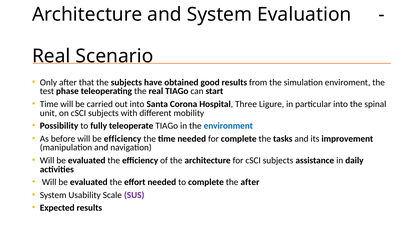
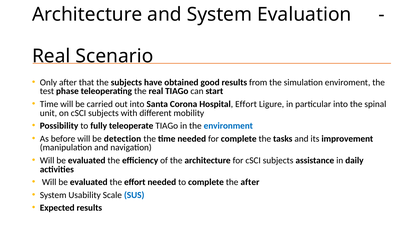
Hospital Three: Three -> Effort
be efficiency: efficiency -> detection
SUS colour: purple -> blue
